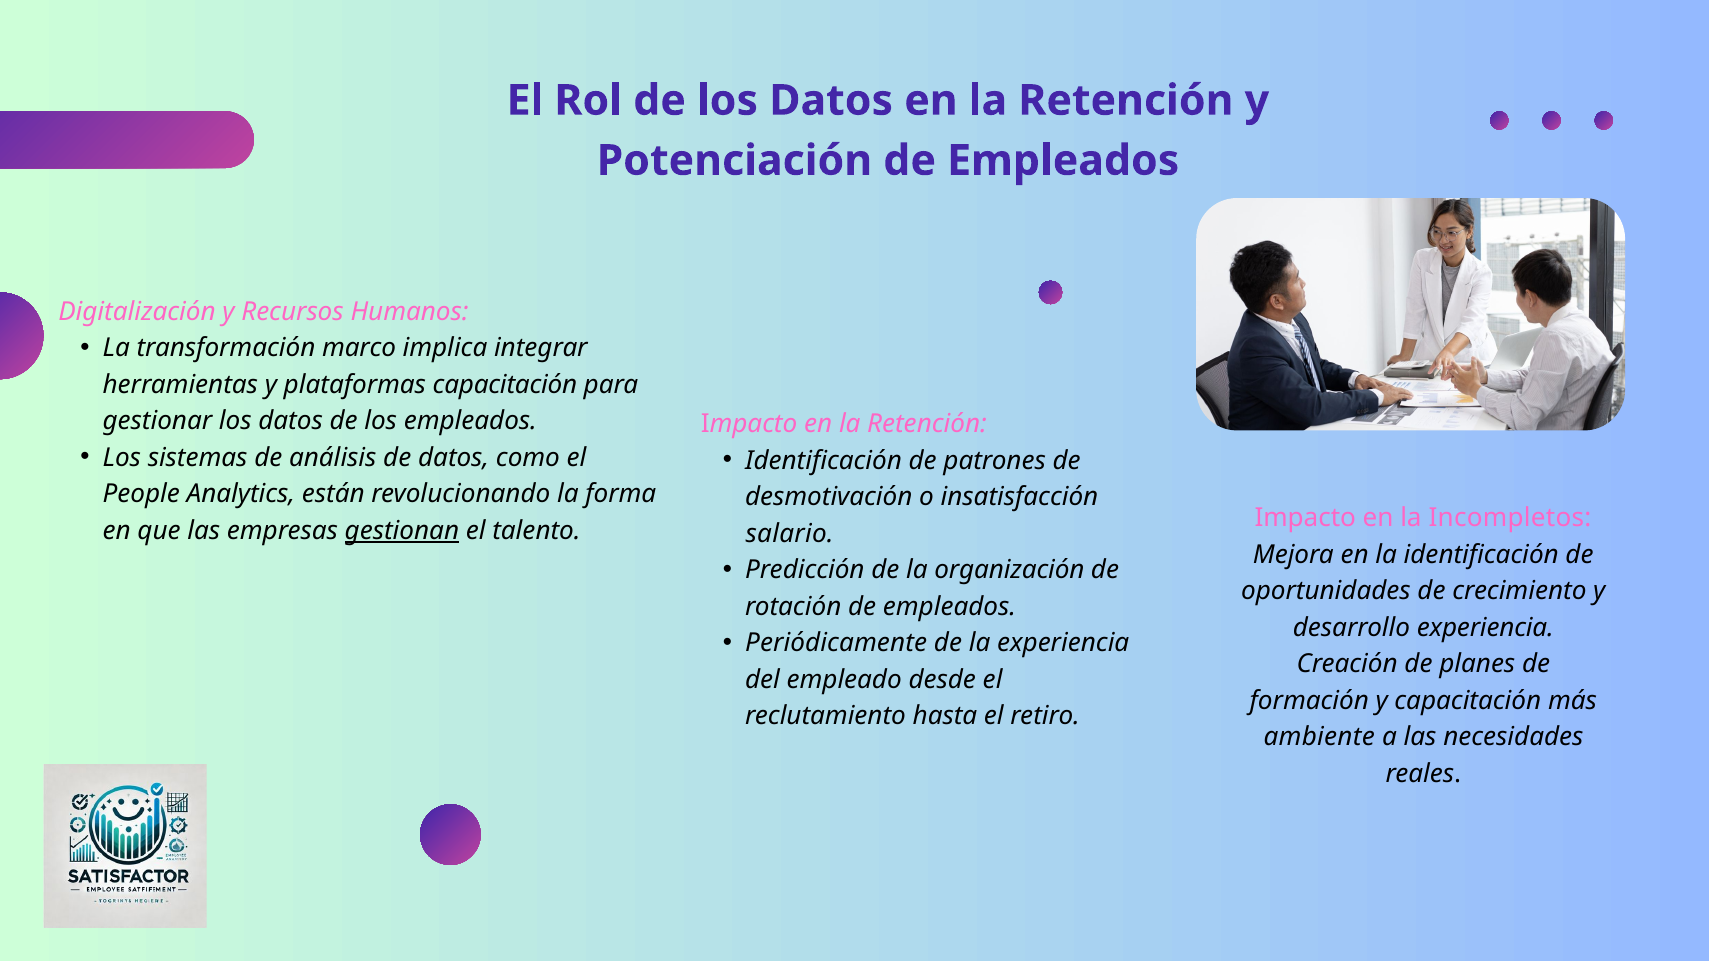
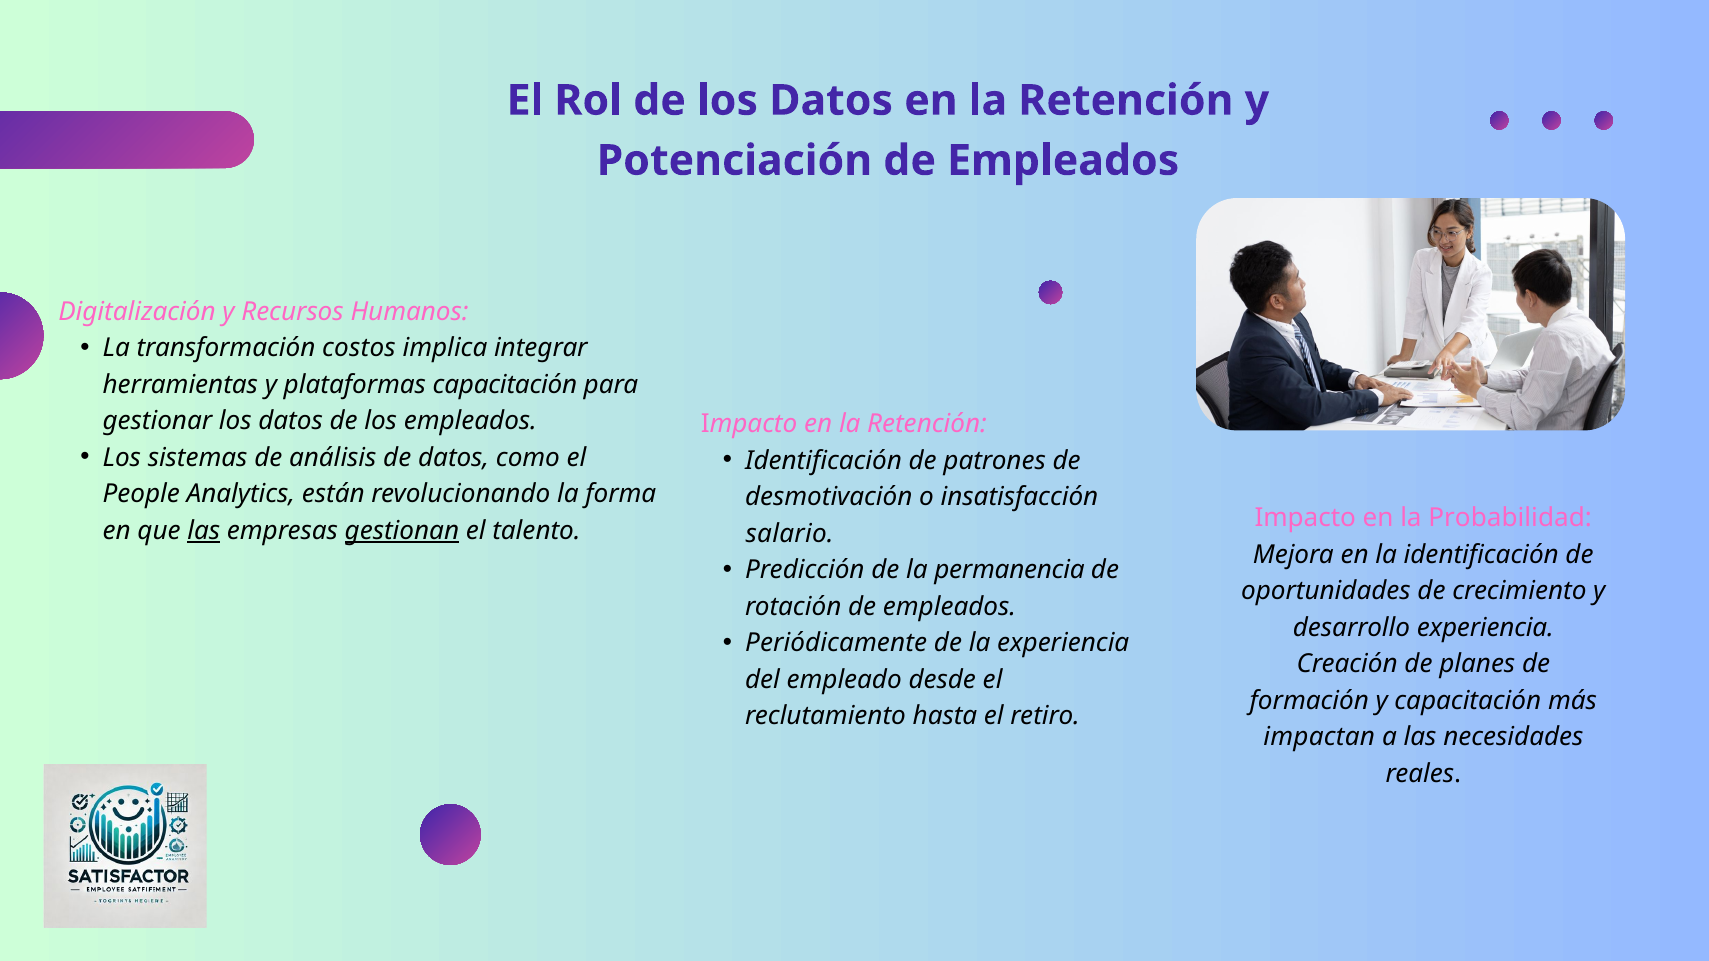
marco: marco -> costos
Incompletos: Incompletos -> Probabilidad
las at (204, 531) underline: none -> present
organización: organización -> permanencia
ambiente: ambiente -> impactan
